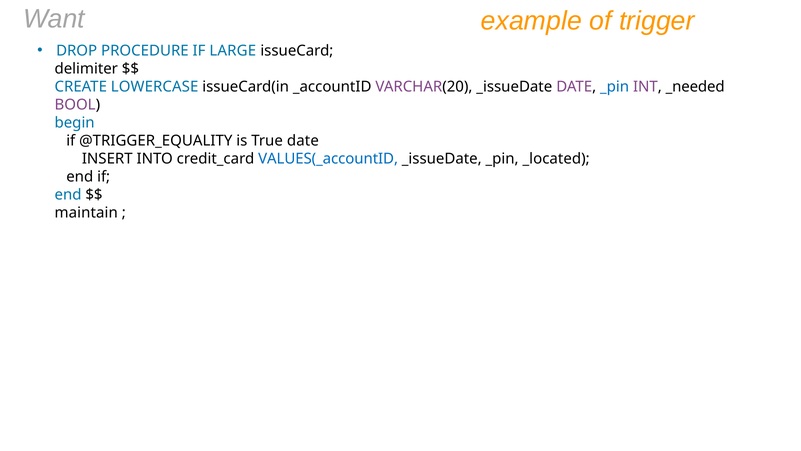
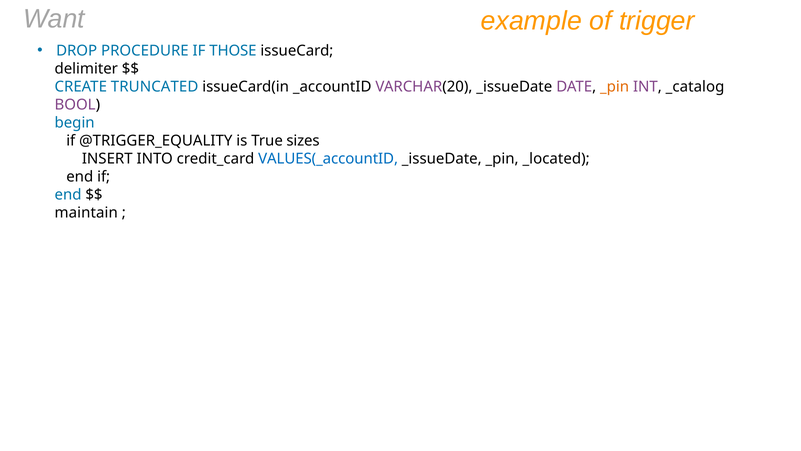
LARGE: LARGE -> THOSE
LOWERCASE: LOWERCASE -> TRUNCATED
_pin at (615, 87) colour: blue -> orange
_needed: _needed -> _catalog
True date: date -> sizes
